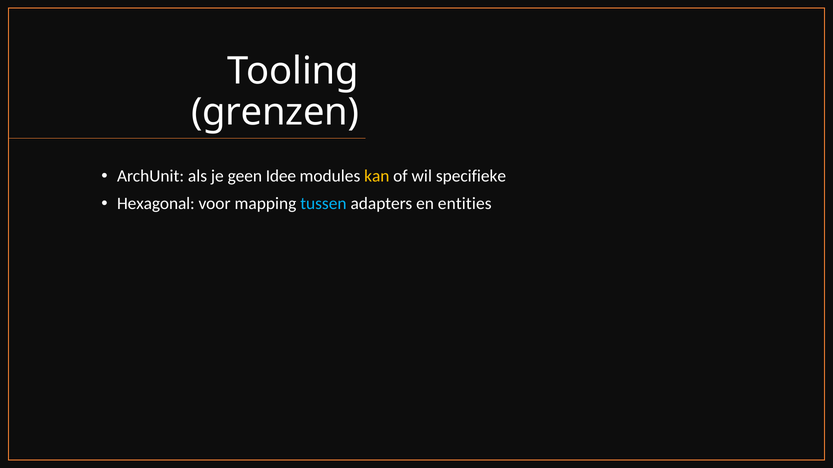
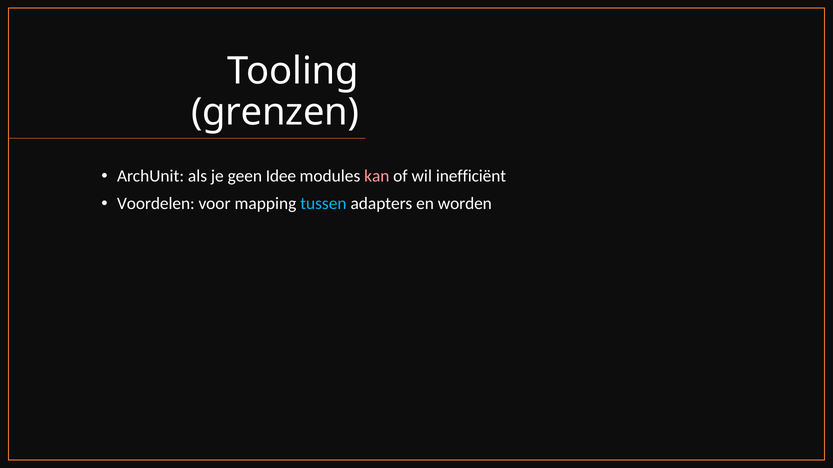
kan colour: yellow -> pink
specifieke: specifieke -> inefficiënt
Hexagonal: Hexagonal -> Voordelen
entities: entities -> worden
